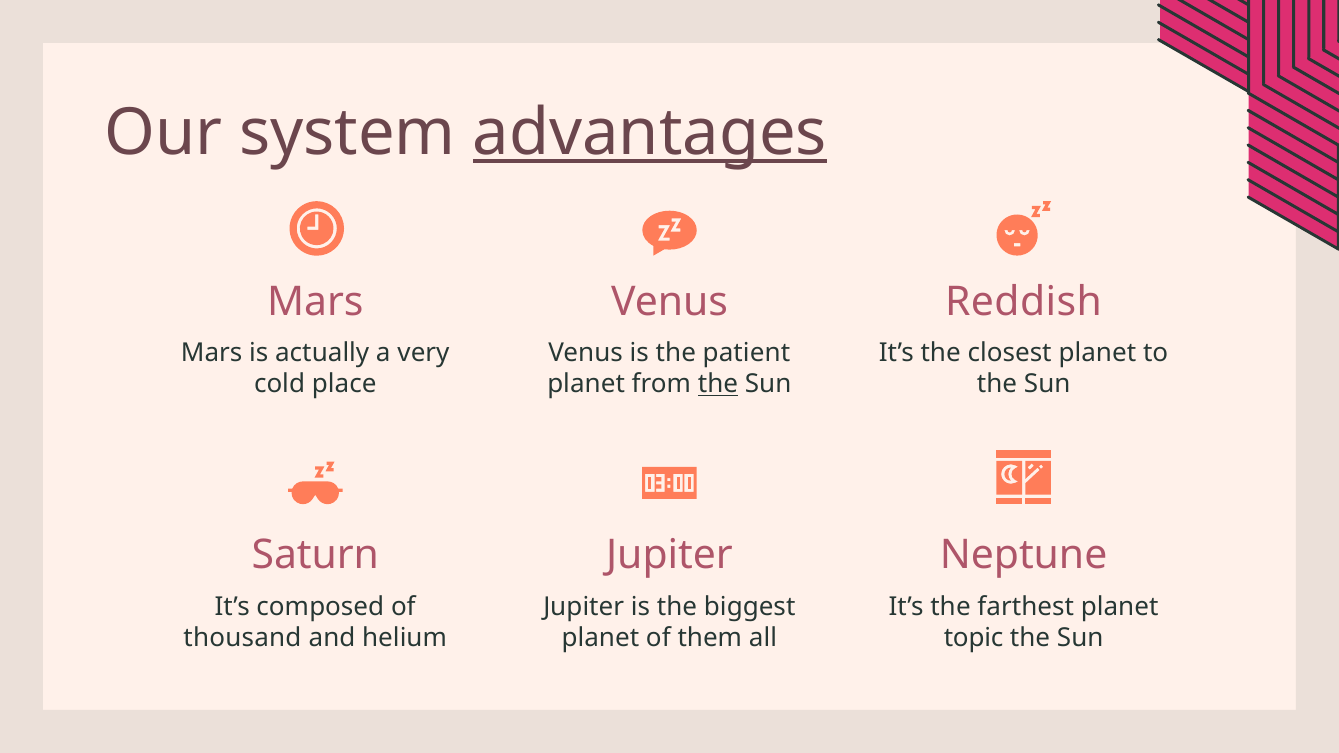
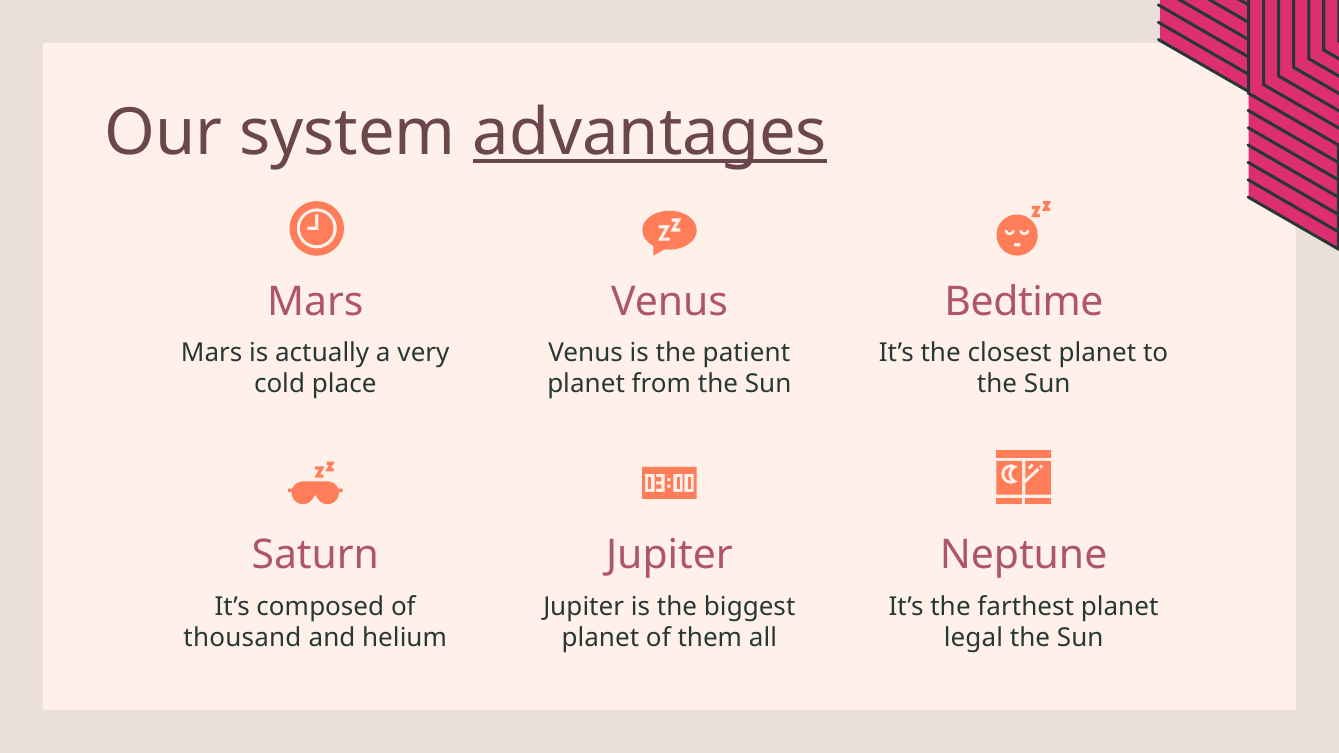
Reddish: Reddish -> Bedtime
the at (718, 384) underline: present -> none
topic: topic -> legal
